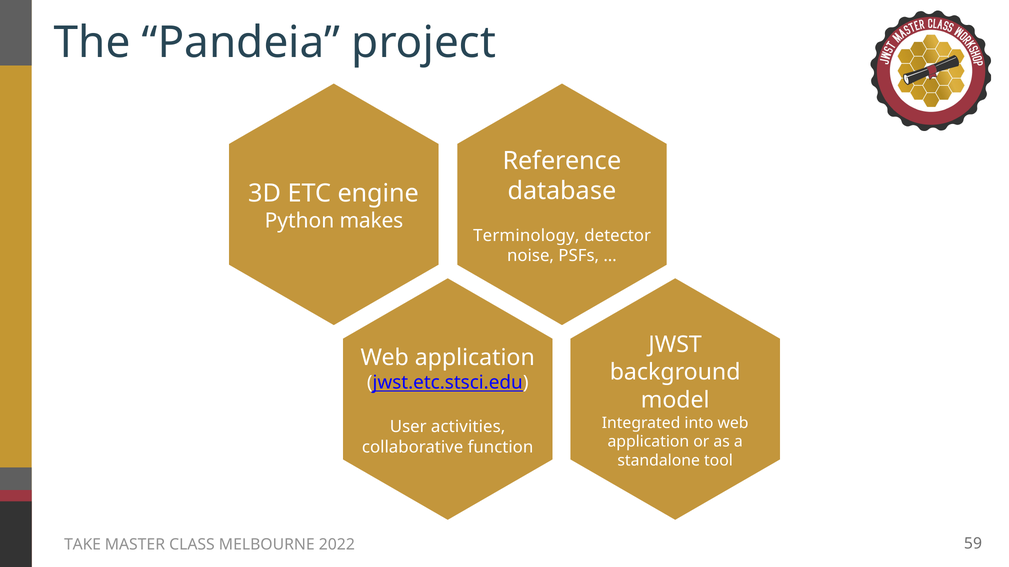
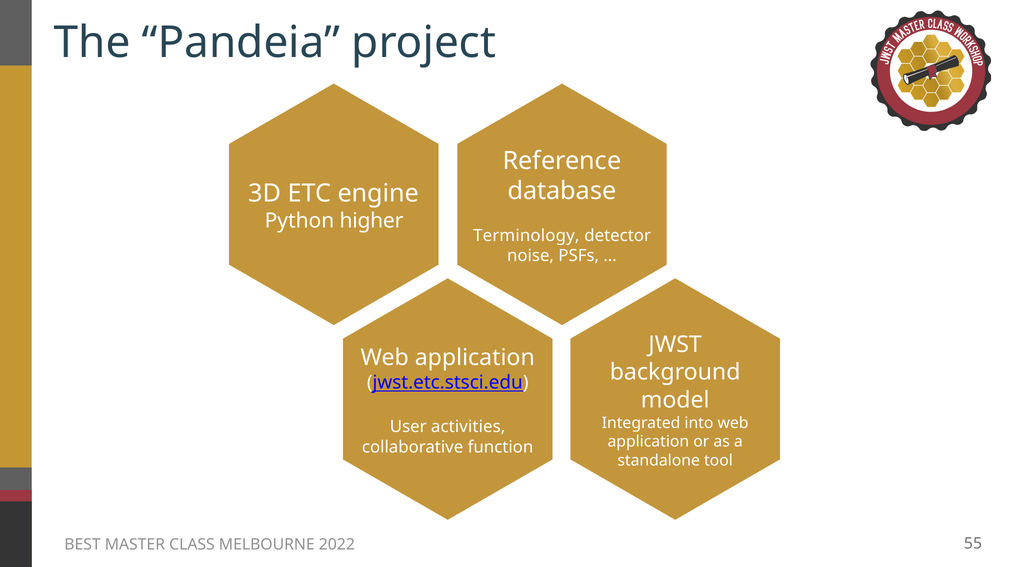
makes: makes -> higher
TAKE: TAKE -> BEST
59: 59 -> 55
